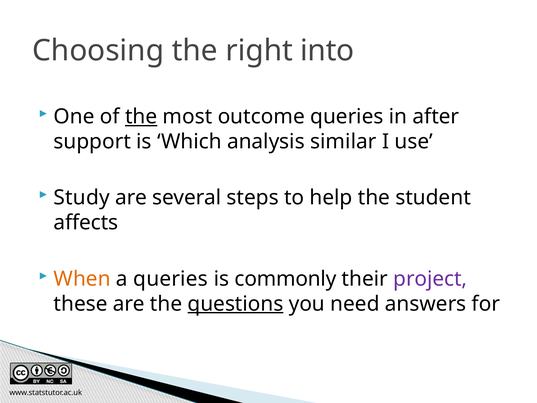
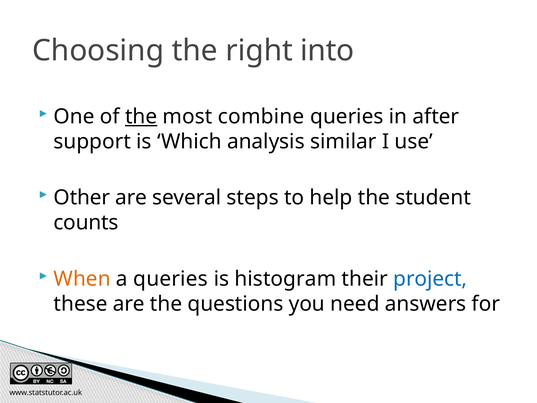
outcome: outcome -> combine
Study: Study -> Other
affects: affects -> counts
commonly: commonly -> histogram
project colour: purple -> blue
questions underline: present -> none
